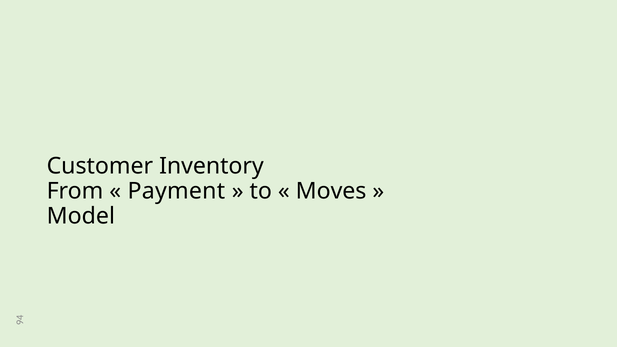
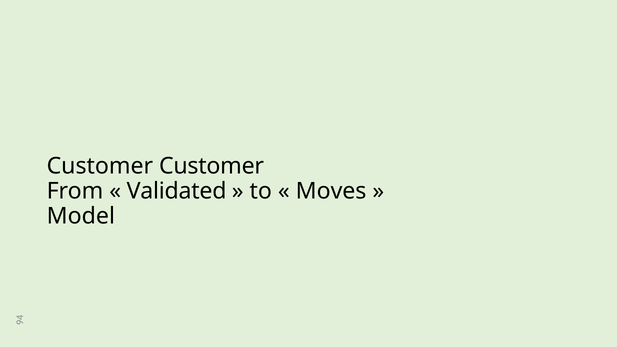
Customer Inventory: Inventory -> Customer
Payment: Payment -> Validated
